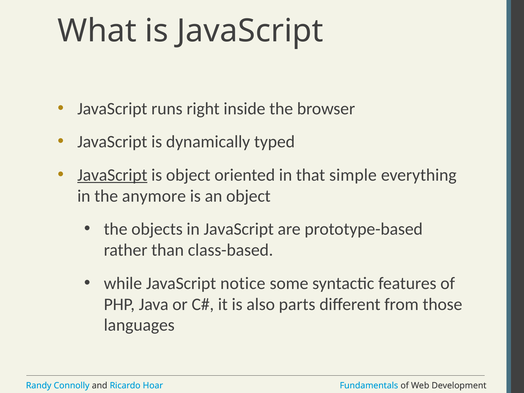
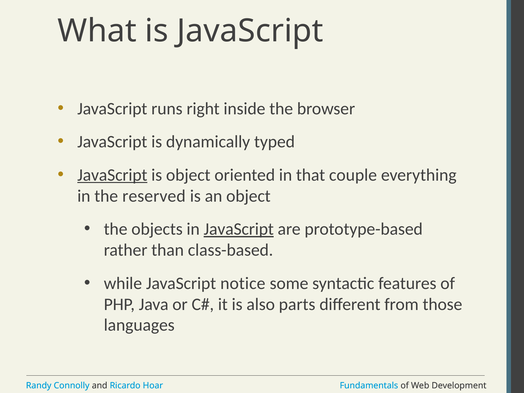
simple: simple -> couple
anymore: anymore -> reserved
JavaScript at (239, 229) underline: none -> present
